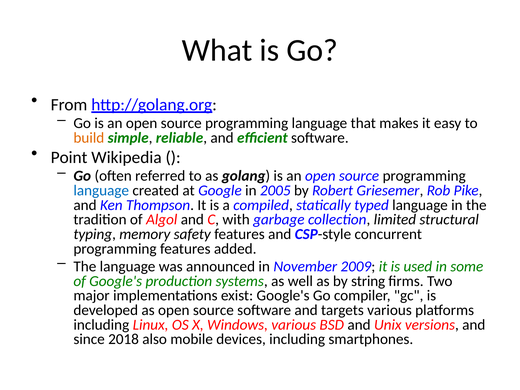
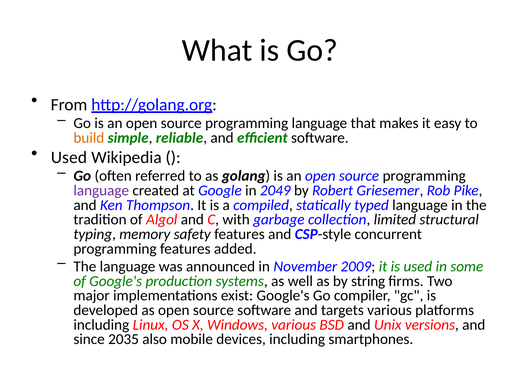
Point at (69, 157): Point -> Used
language at (101, 191) colour: blue -> purple
2005: 2005 -> 2049
2018: 2018 -> 2035
